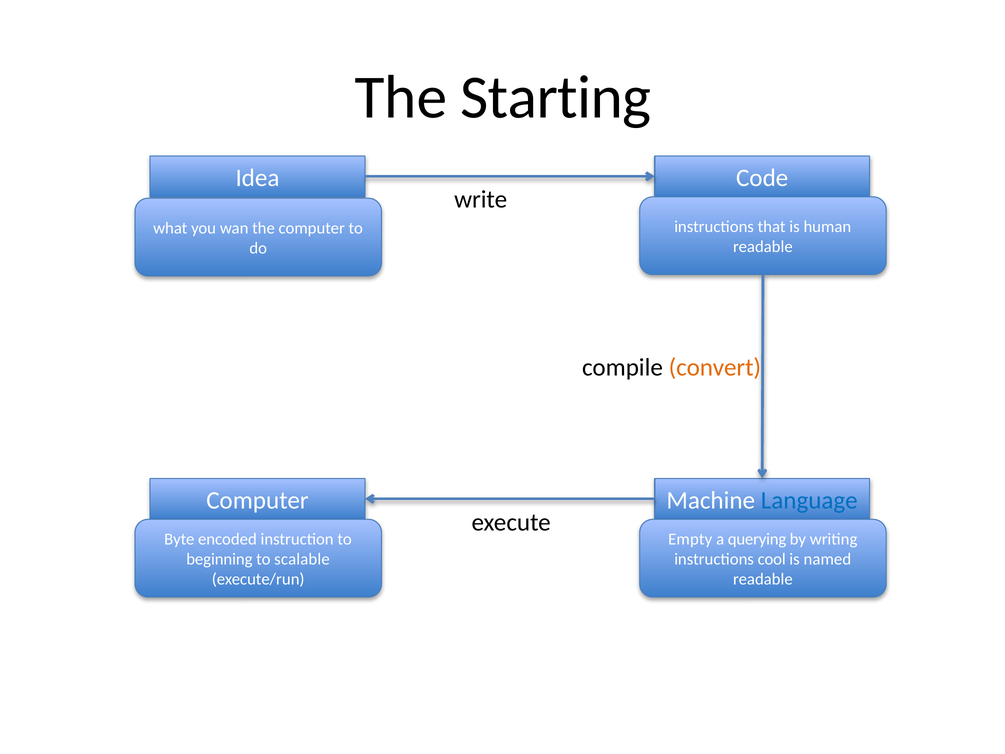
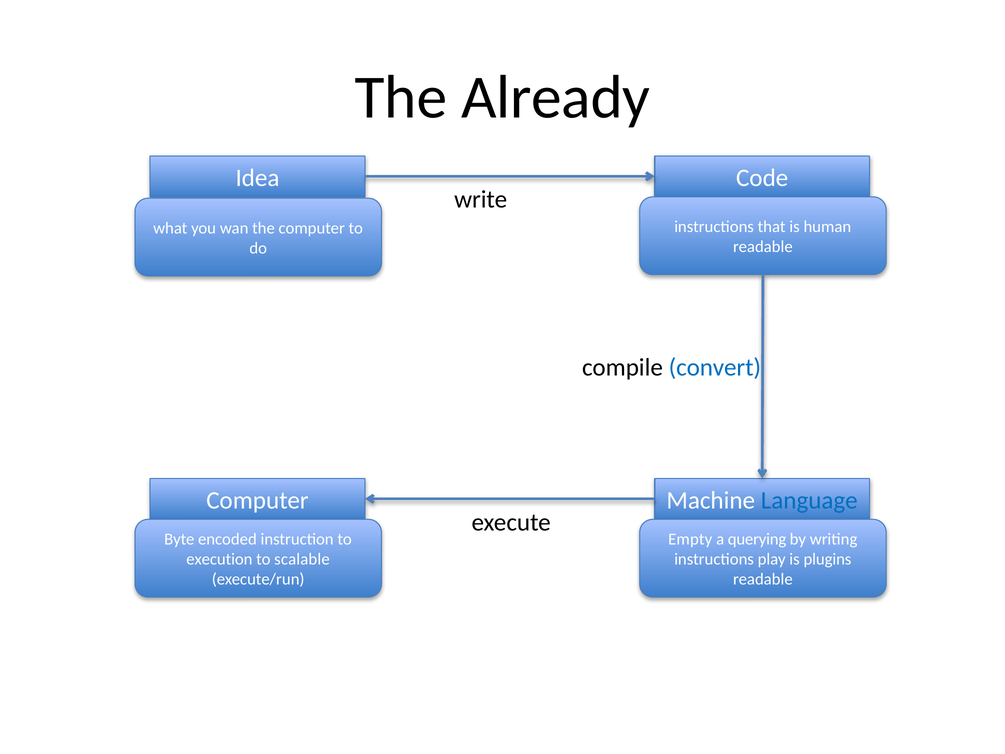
Starting: Starting -> Already
convert colour: orange -> blue
beginning: beginning -> execution
cool: cool -> play
named: named -> plugins
